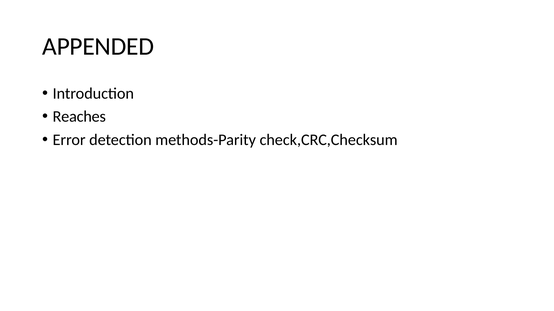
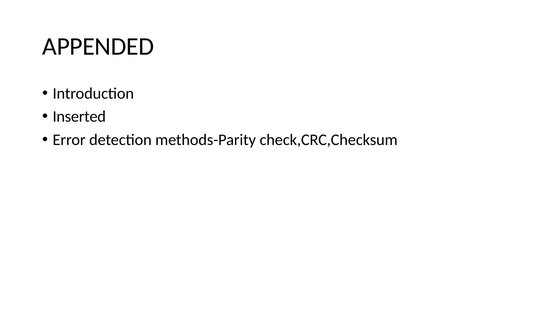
Reaches: Reaches -> Inserted
